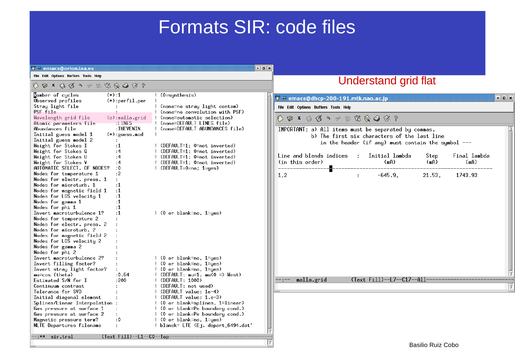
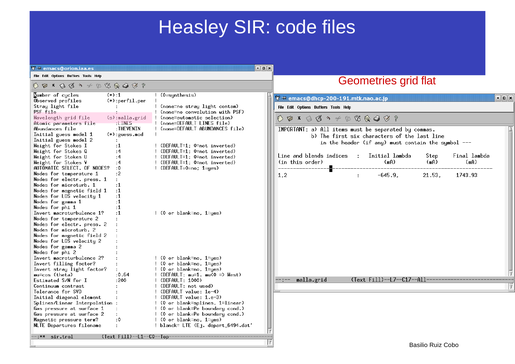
Formats: Formats -> Heasley
Understand: Understand -> Geometries
